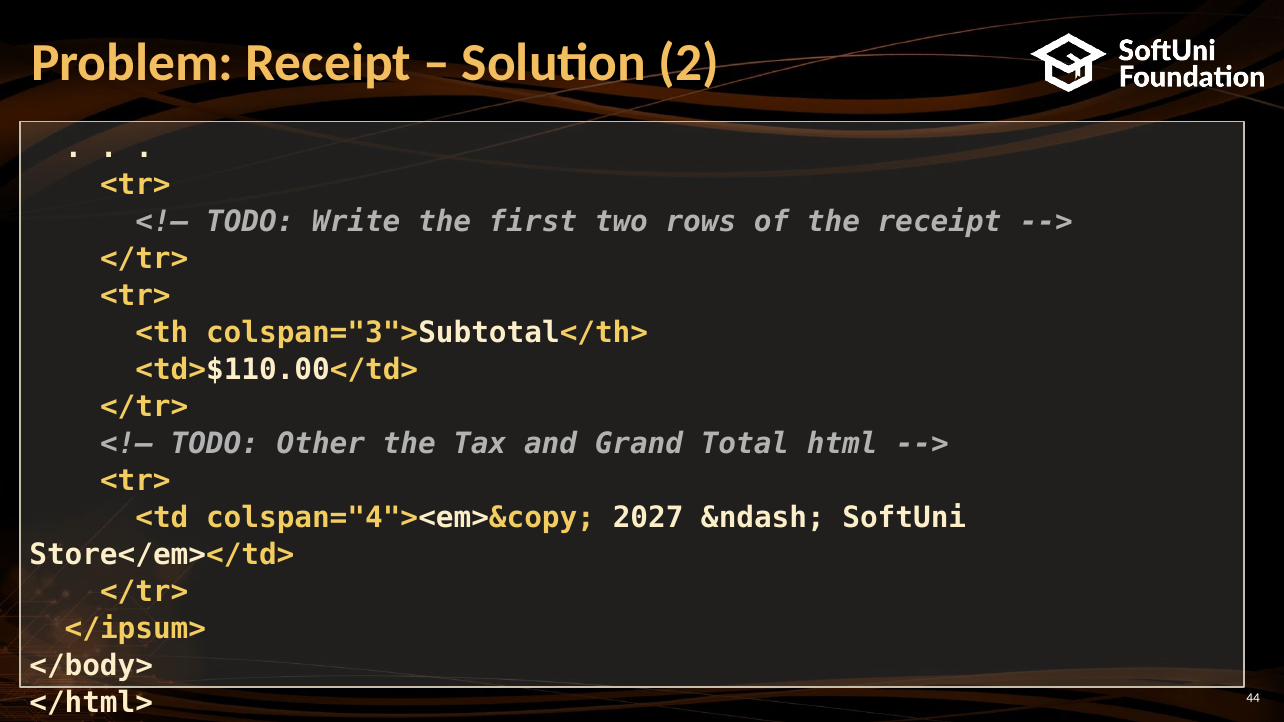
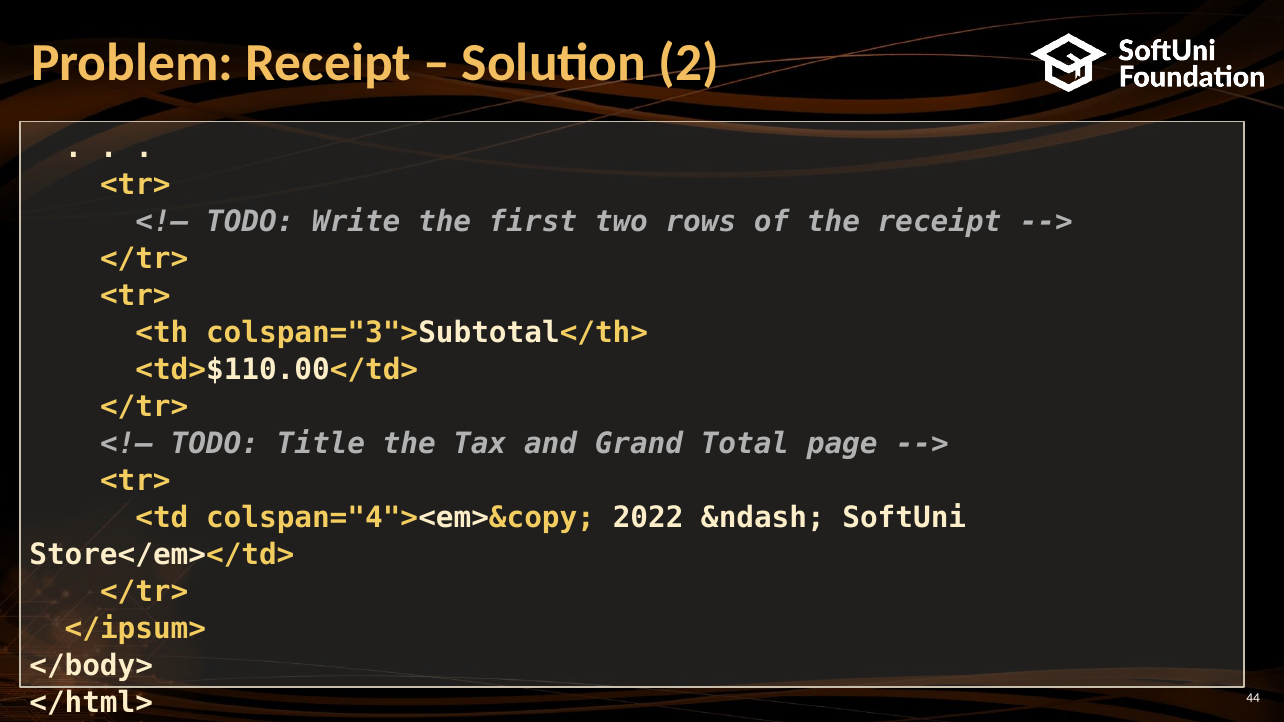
Other: Other -> Title
html: html -> page
2027: 2027 -> 2022
